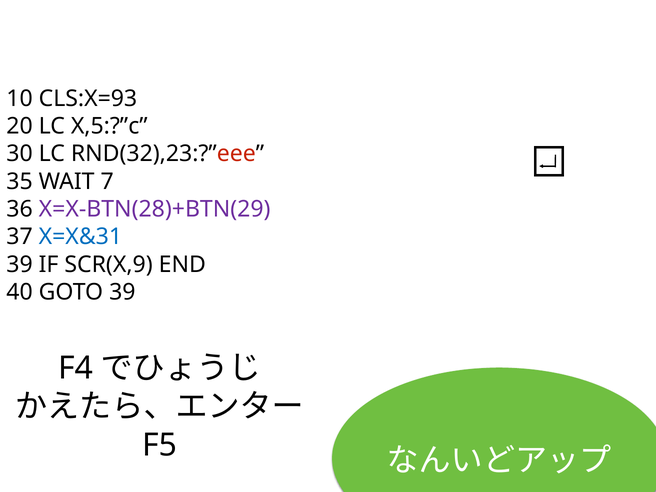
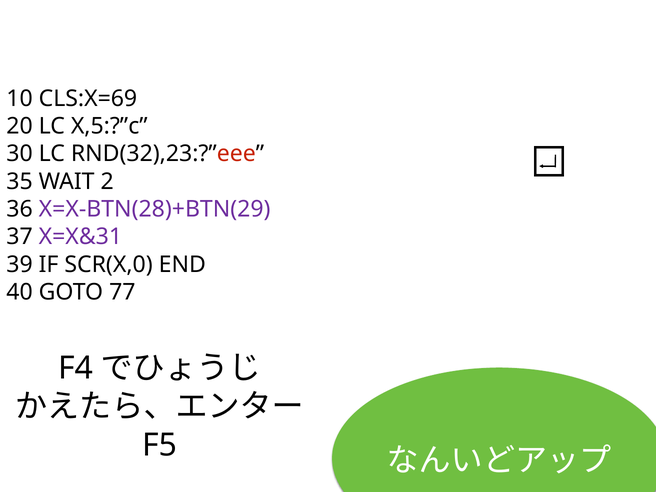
CLS:X=93: CLS:X=93 -> CLS:X=69
7: 7 -> 2
X=X&31 colour: blue -> purple
SCR(X,9: SCR(X,9 -> SCR(X,0
GOTO 39: 39 -> 77
